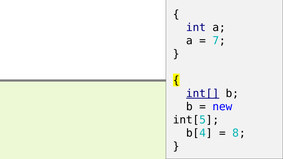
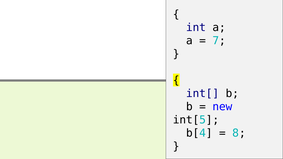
int[ underline: present -> none
